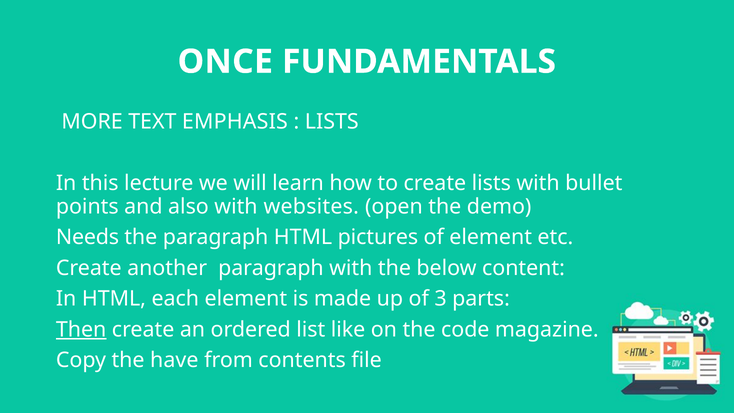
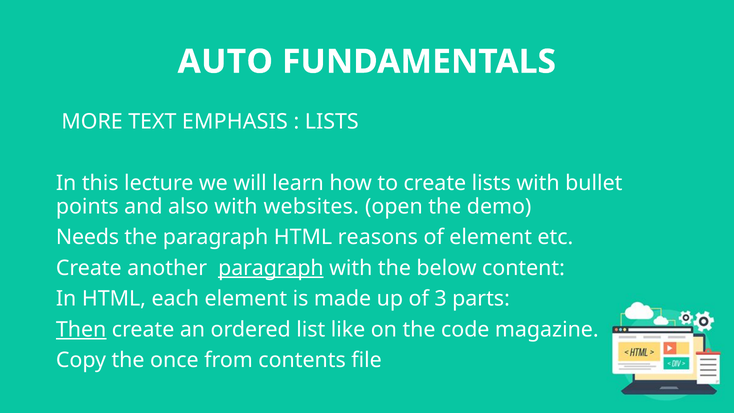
ONCE: ONCE -> AUTO
pictures: pictures -> reasons
paragraph at (271, 268) underline: none -> present
have: have -> once
